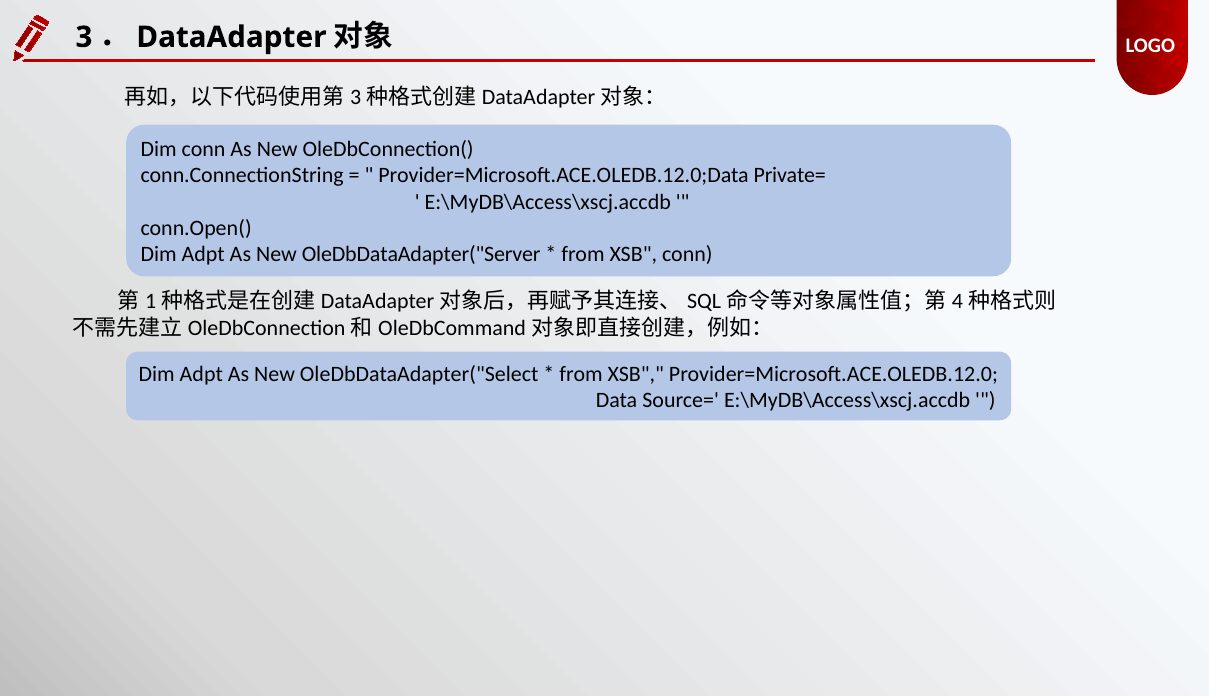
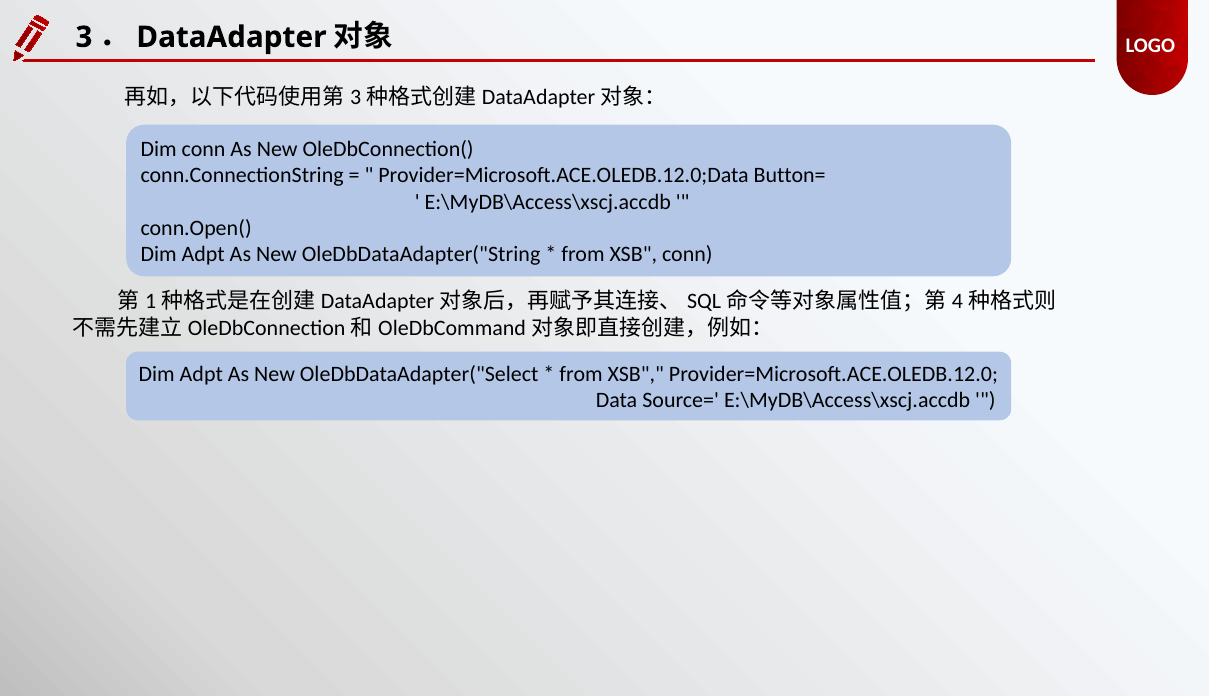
Private=: Private= -> Button=
OleDbDataAdapter("Server: OleDbDataAdapter("Server -> OleDbDataAdapter("String
